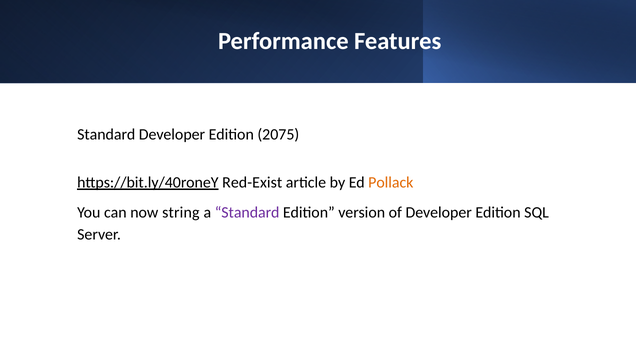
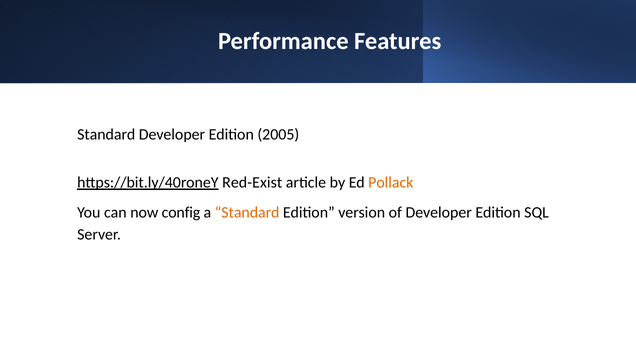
2075: 2075 -> 2005
string: string -> config
Standard at (247, 212) colour: purple -> orange
